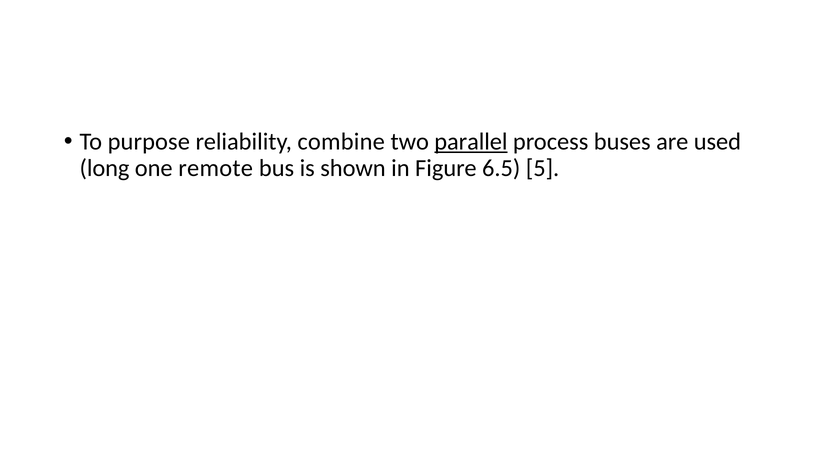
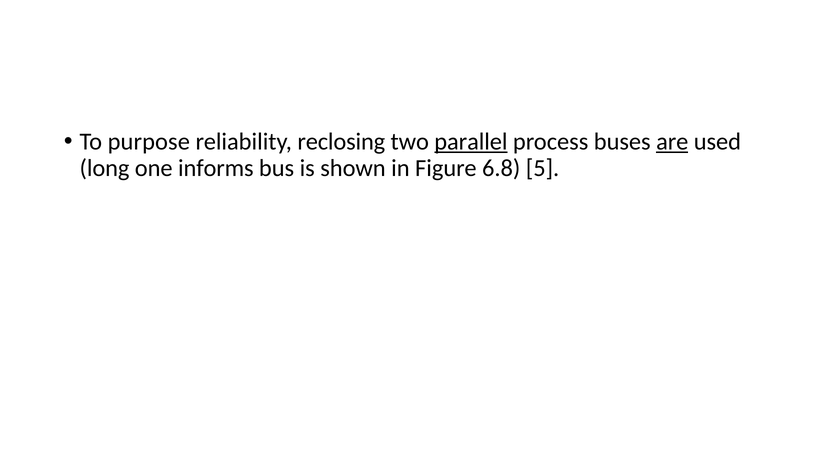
combine: combine -> reclosing
are underline: none -> present
remote: remote -> informs
6.5: 6.5 -> 6.8
